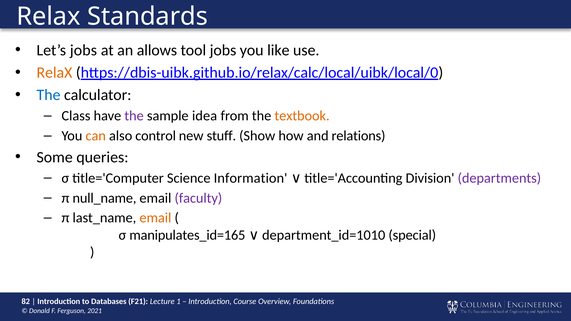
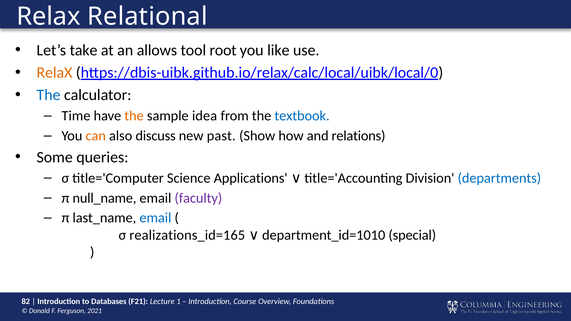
Standards: Standards -> Relational
Let’s jobs: jobs -> take
tool jobs: jobs -> root
Class: Class -> Time
the at (134, 116) colour: purple -> orange
textbook colour: orange -> blue
control: control -> discuss
stuff: stuff -> past
Information: Information -> Applications
departments colour: purple -> blue
email at (155, 218) colour: orange -> blue
manipulates_id=165: manipulates_id=165 -> realizations_id=165
